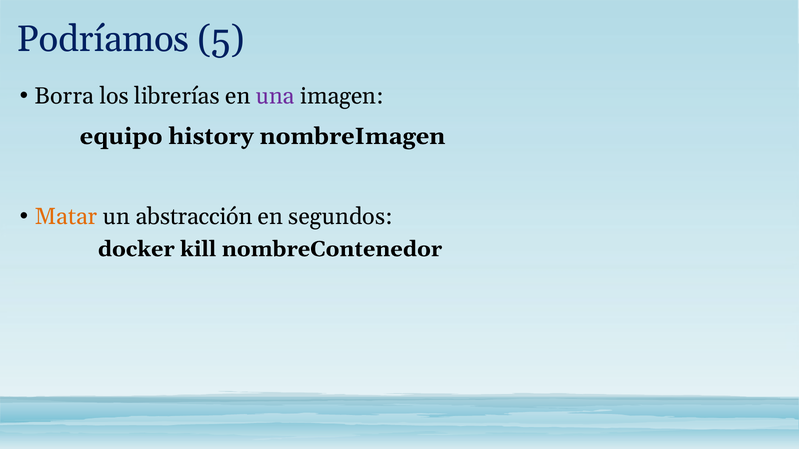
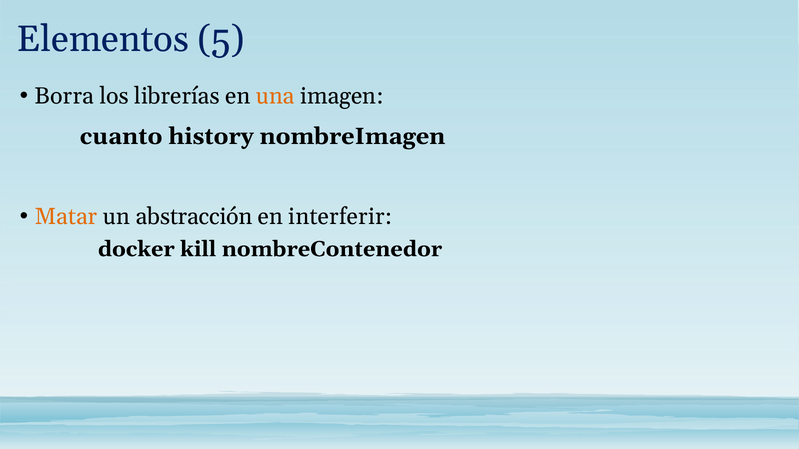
Podríamos: Podríamos -> Elementos
una colour: purple -> orange
equipo: equipo -> cuanto
segundos: segundos -> interferir
